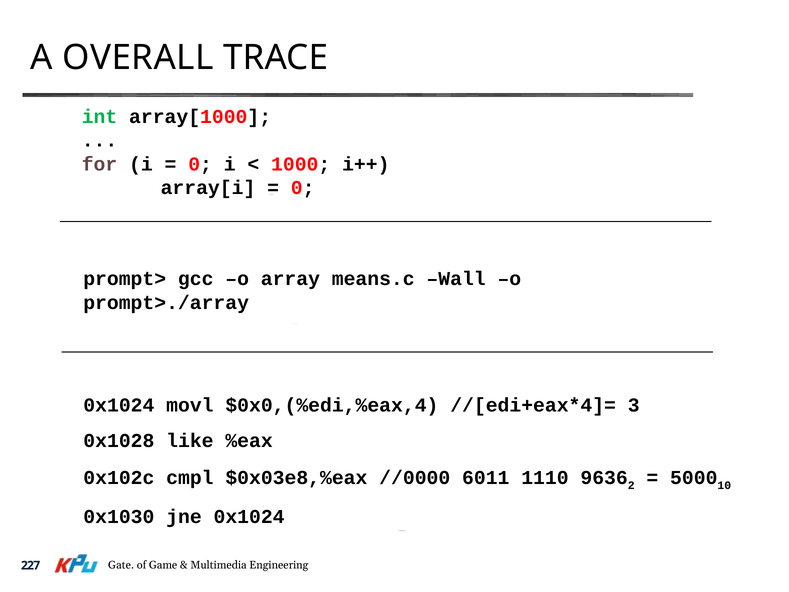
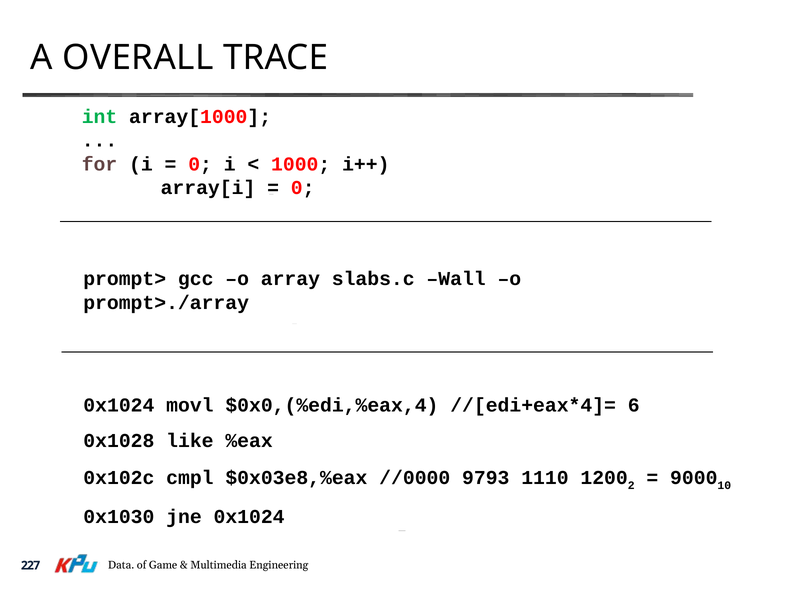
means.c: means.c -> slabs.c
3: 3 -> 6
6011: 6011 -> 9793
9636: 9636 -> 1200
5000: 5000 -> 9000
Gate: Gate -> Data
